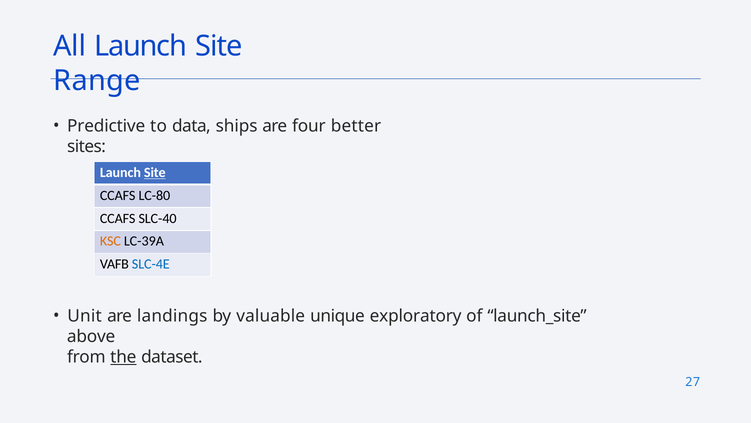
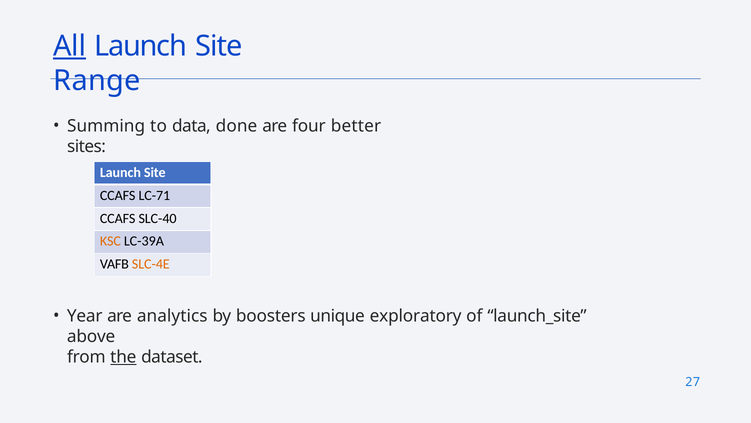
All underline: none -> present
Predictive: Predictive -> Summing
ships: ships -> done
Site at (155, 172) underline: present -> none
LC-80: LC-80 -> LC-71
SLC-4E colour: blue -> orange
Unit: Unit -> Year
landings: landings -> analytics
valuable: valuable -> boosters
